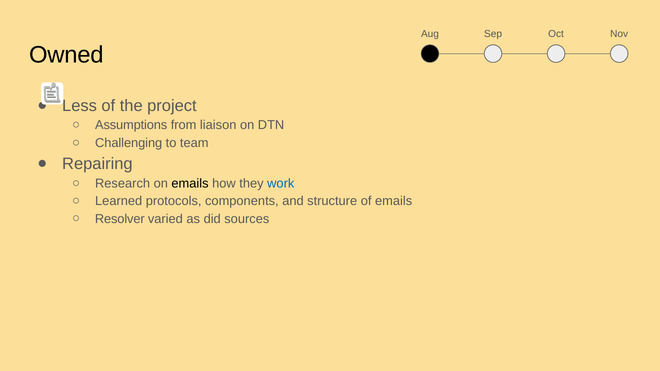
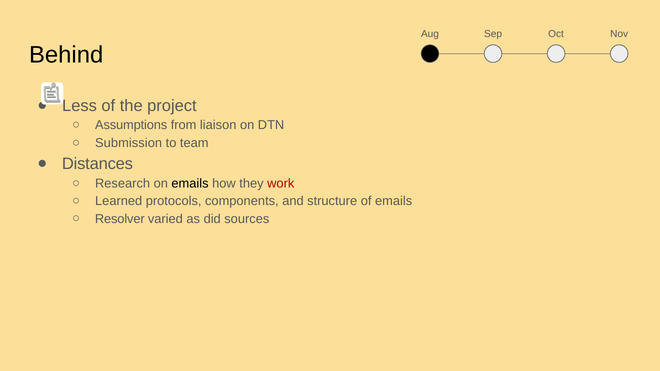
Owned: Owned -> Behind
Challenging: Challenging -> Submission
Repairing: Repairing -> Distances
work colour: blue -> red
